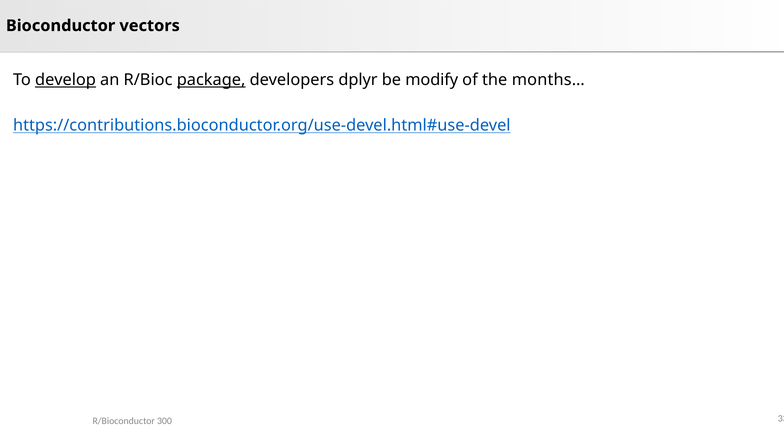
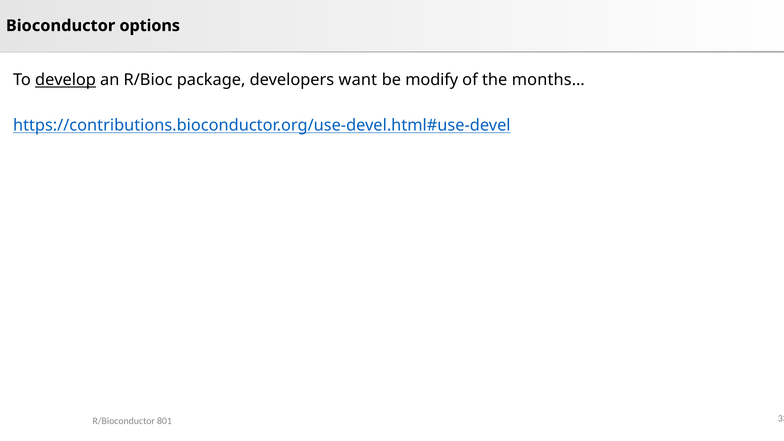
vectors: vectors -> options
package underline: present -> none
dplyr: dplyr -> want
300: 300 -> 801
